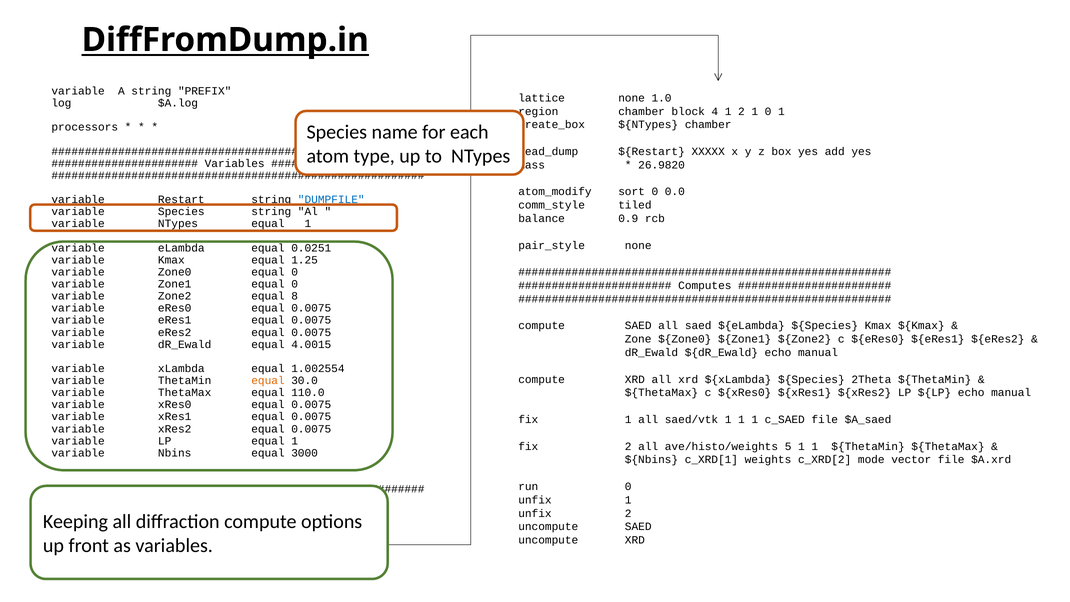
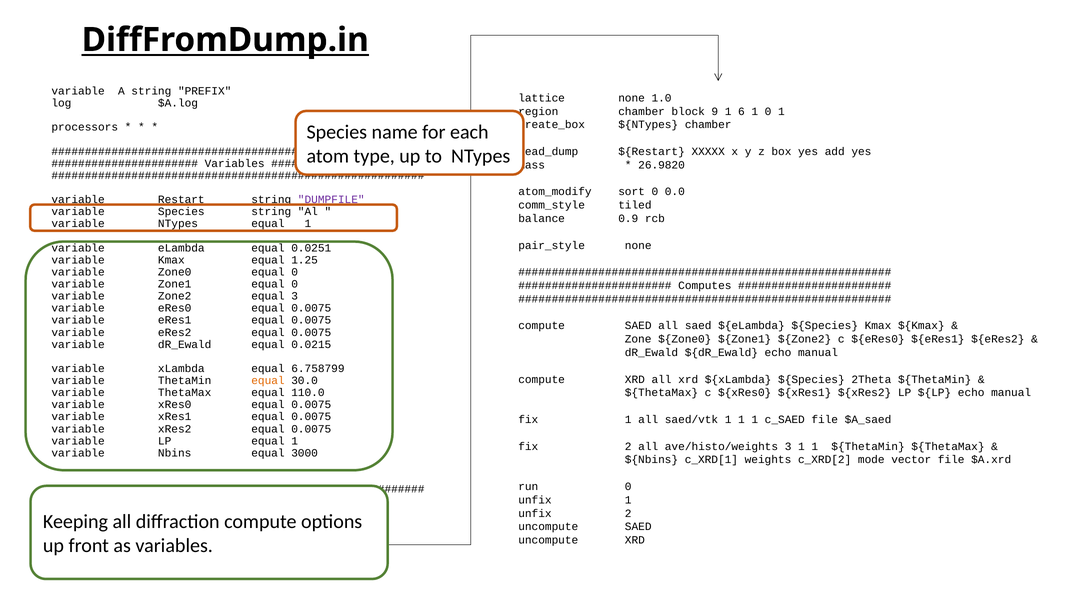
4: 4 -> 9
1 2: 2 -> 6
DUMPFILE colour: blue -> purple
equal 8: 8 -> 3
4.0015: 4.0015 -> 0.0215
1.002554: 1.002554 -> 6.758799
ave/histo/weights 5: 5 -> 3
